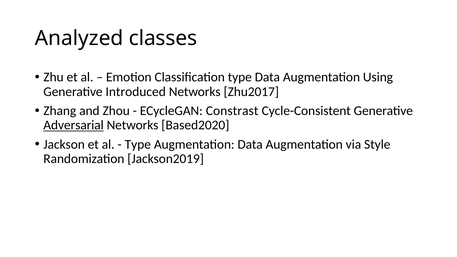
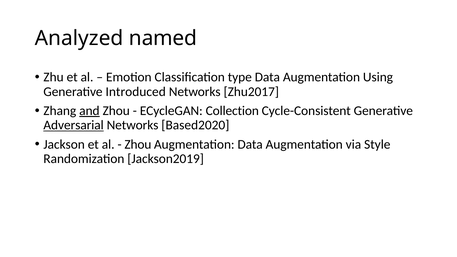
classes: classes -> named
and underline: none -> present
Constrast: Constrast -> Collection
Type at (138, 144): Type -> Zhou
